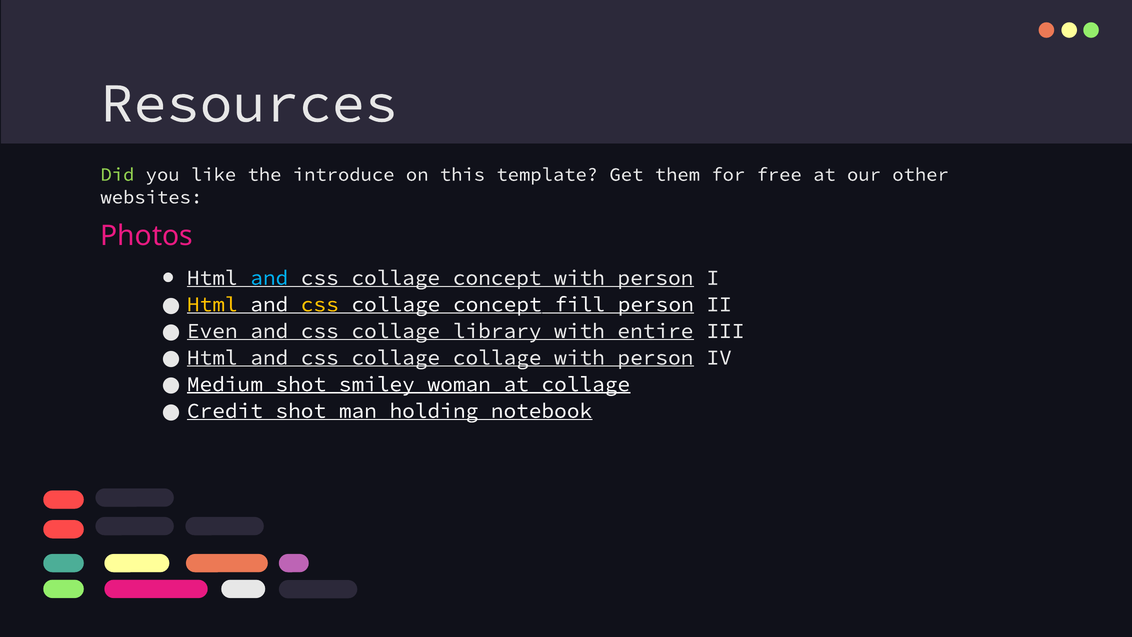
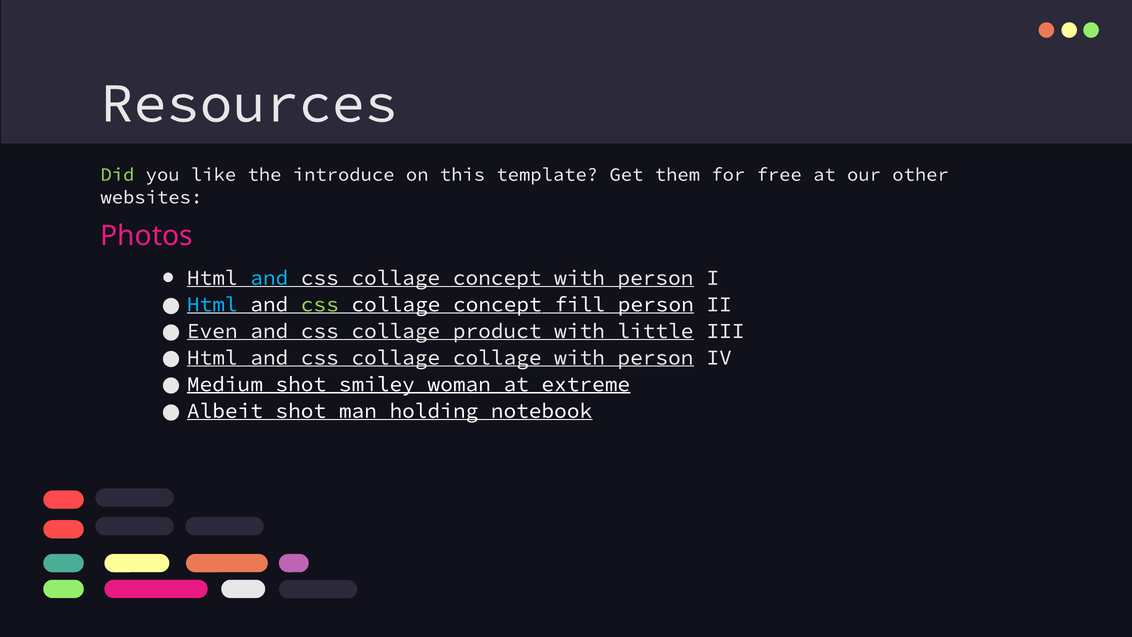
Html at (212, 304) colour: yellow -> light blue
css at (320, 304) colour: yellow -> light green
library: library -> product
entire: entire -> little
at collage: collage -> extreme
Credit: Credit -> Albeit
